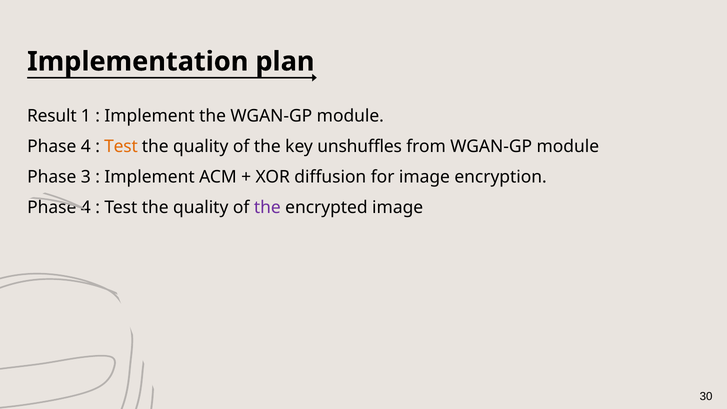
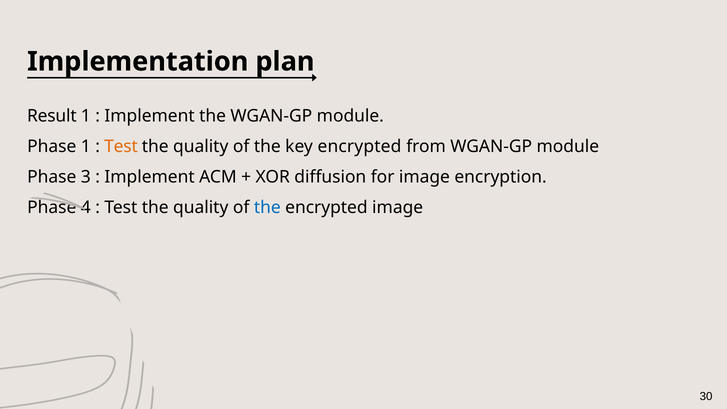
4 at (86, 146): 4 -> 1
key unshuffles: unshuffles -> encrypted
the at (267, 207) colour: purple -> blue
